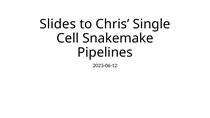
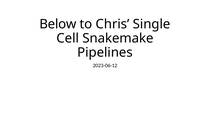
Slides: Slides -> Below
